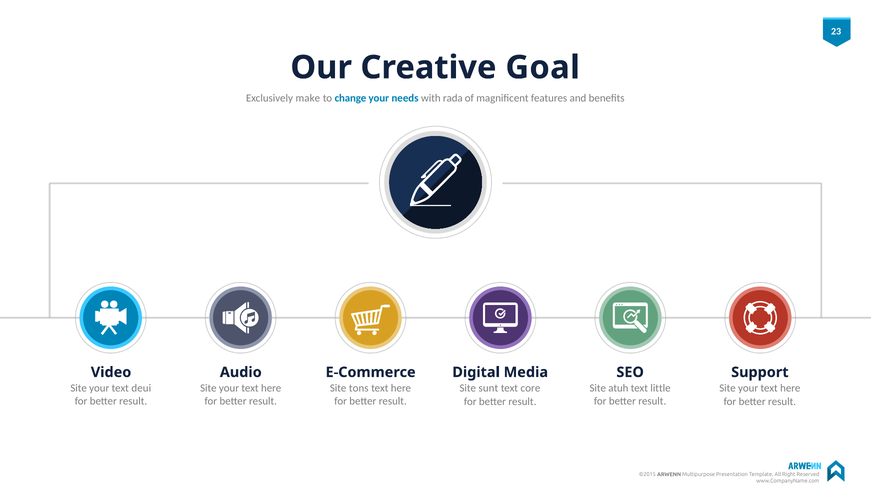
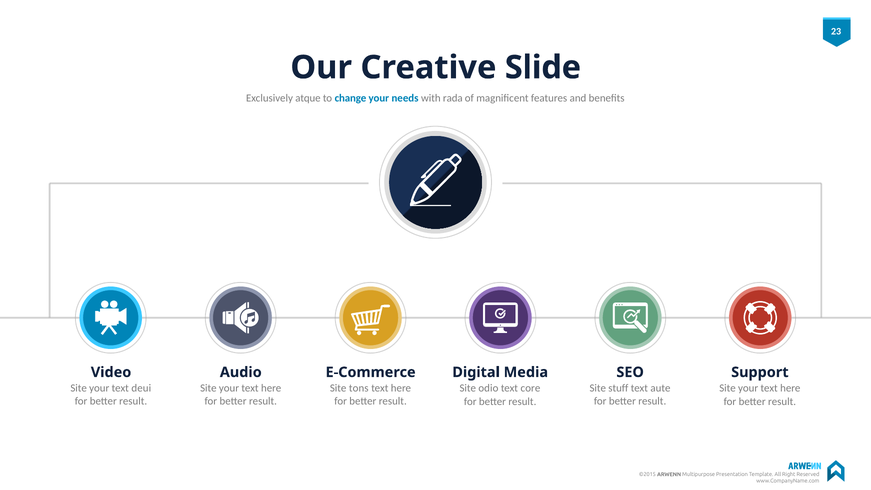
Goal: Goal -> Slide
make: make -> atque
atuh: atuh -> stuff
little: little -> aute
sunt: sunt -> odio
